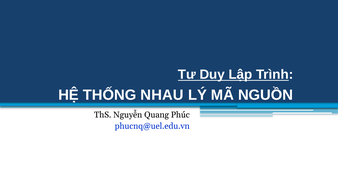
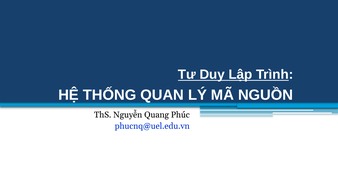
NHAU: NHAU -> QUAN
